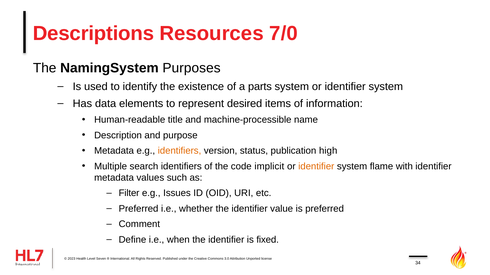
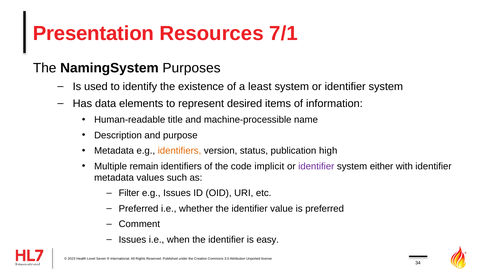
Descriptions: Descriptions -> Presentation
7/0: 7/0 -> 7/1
parts: parts -> least
search: search -> remain
identifier at (316, 167) colour: orange -> purple
flame: flame -> either
Define at (132, 240): Define -> Issues
fixed: fixed -> easy
